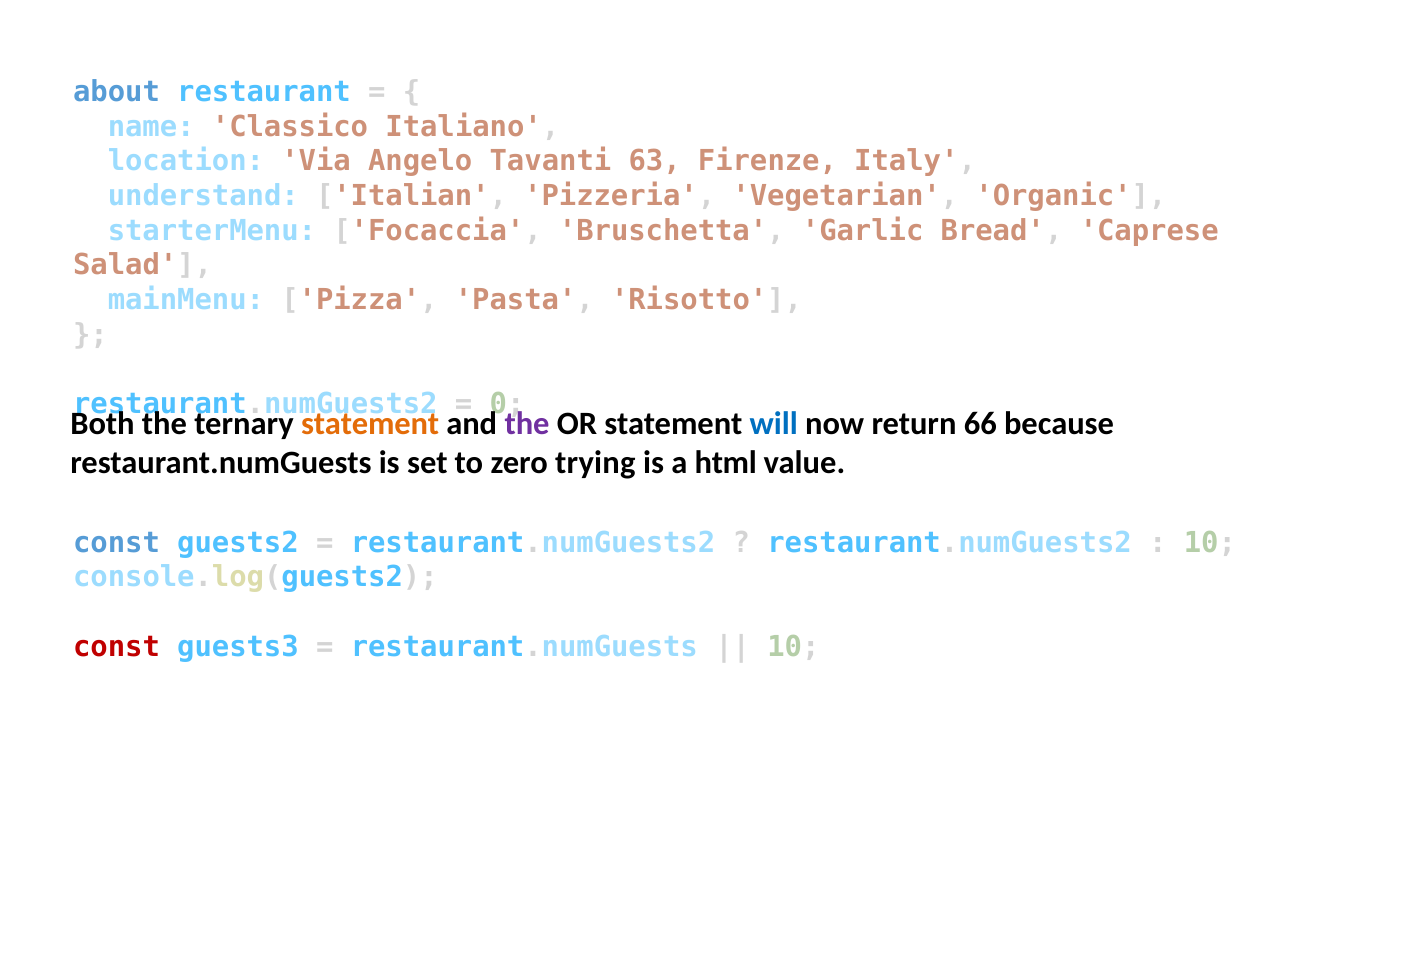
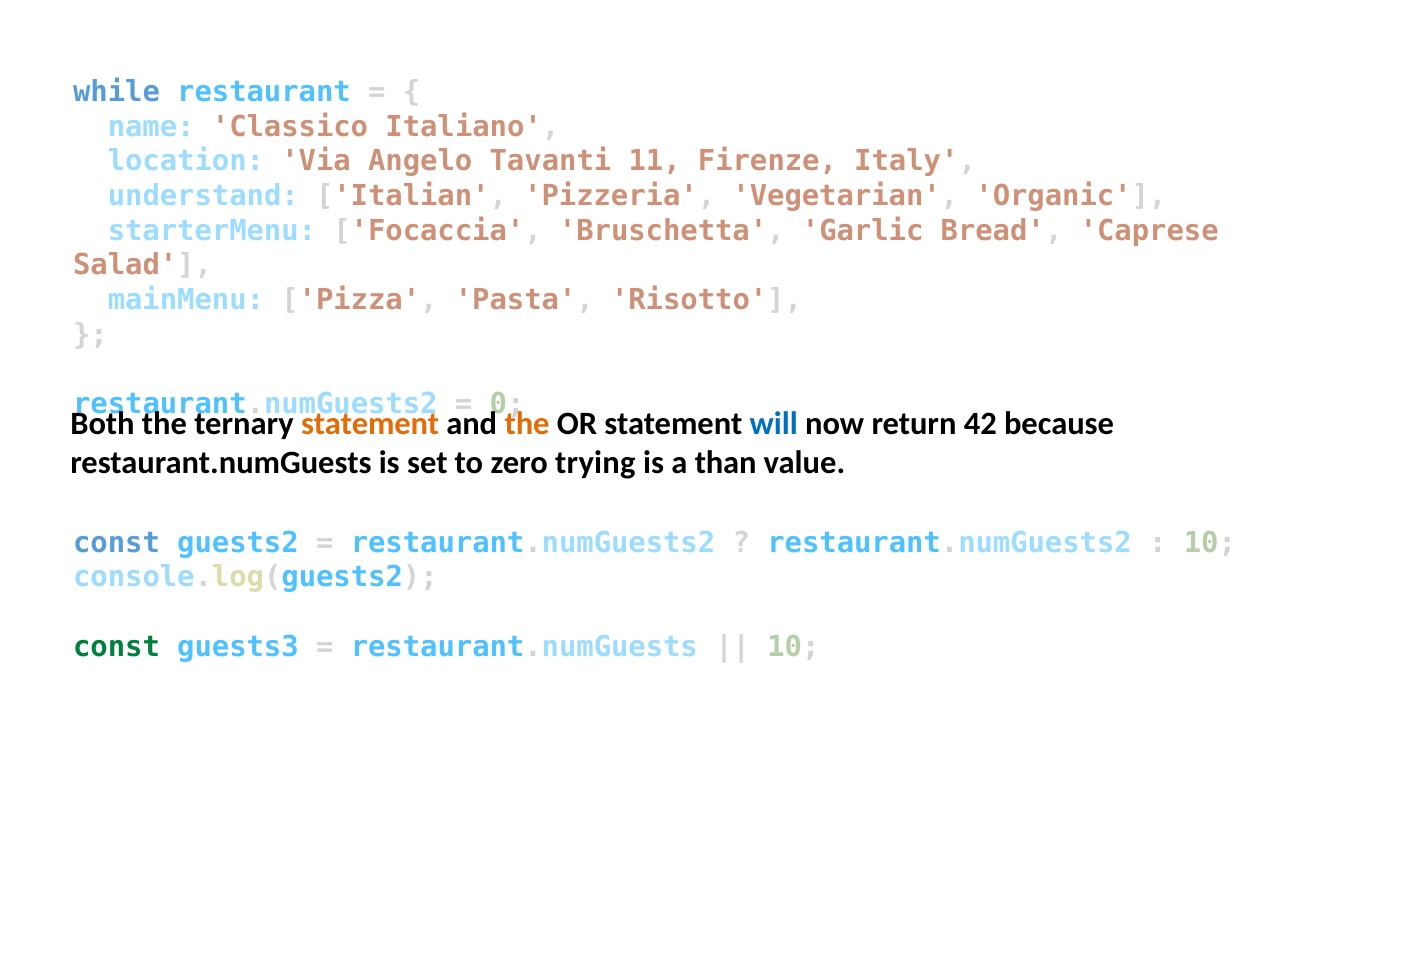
about: about -> while
63: 63 -> 11
the at (527, 424) colour: purple -> orange
66: 66 -> 42
html: html -> than
const at (117, 647) colour: red -> green
